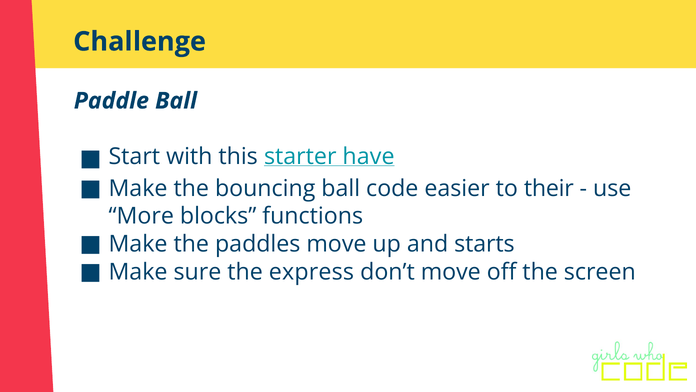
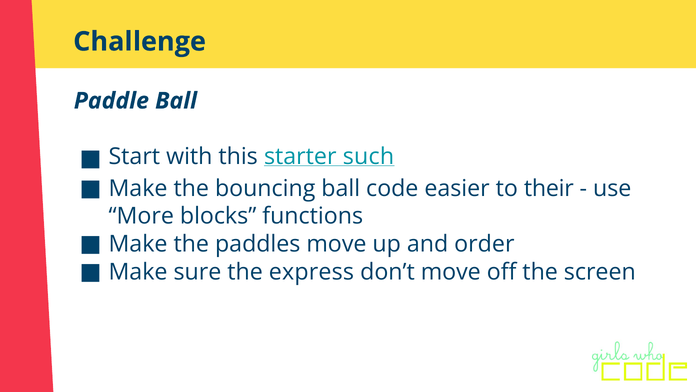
have: have -> such
starts: starts -> order
